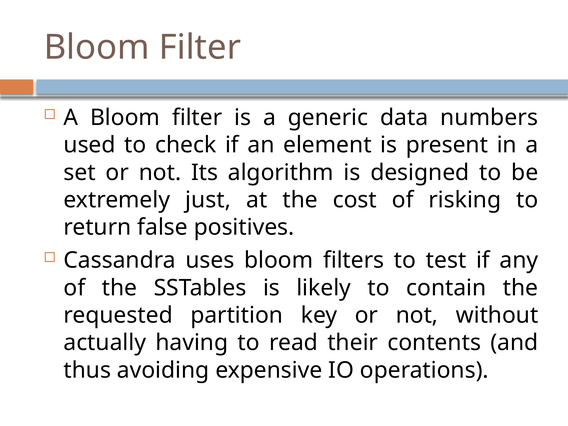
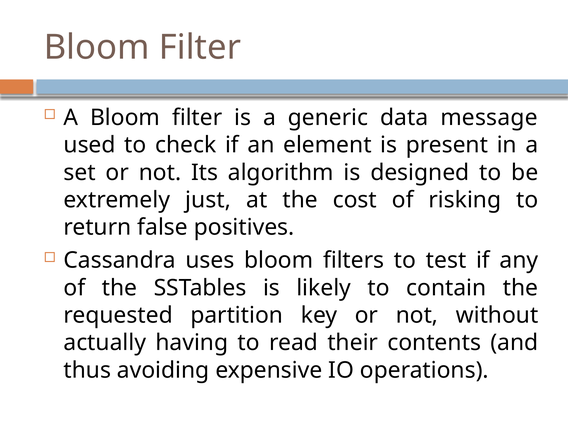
numbers: numbers -> message
